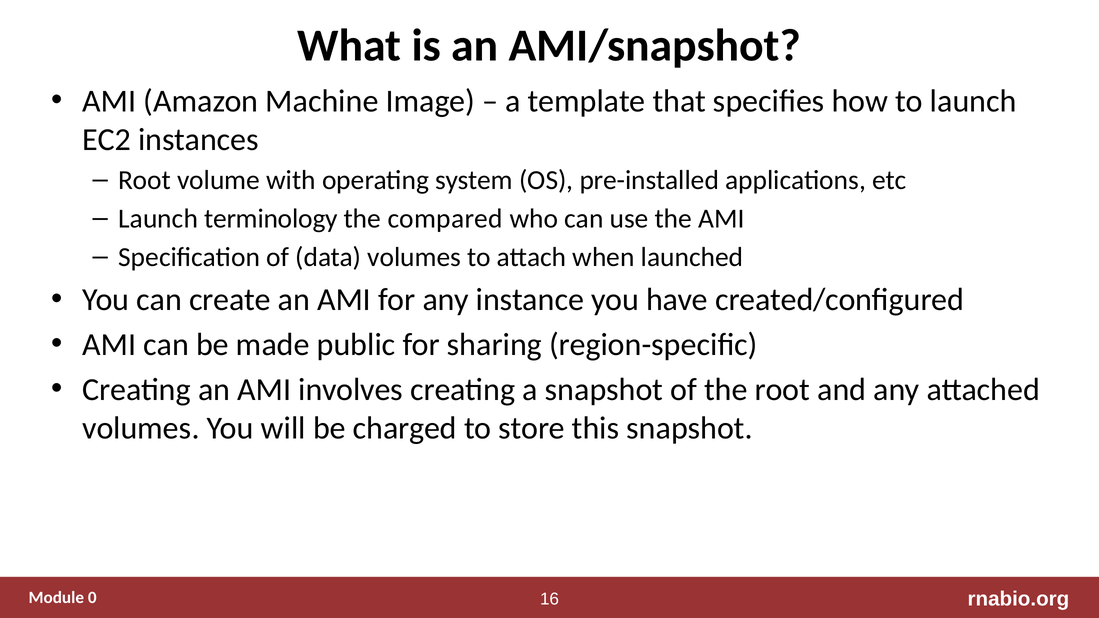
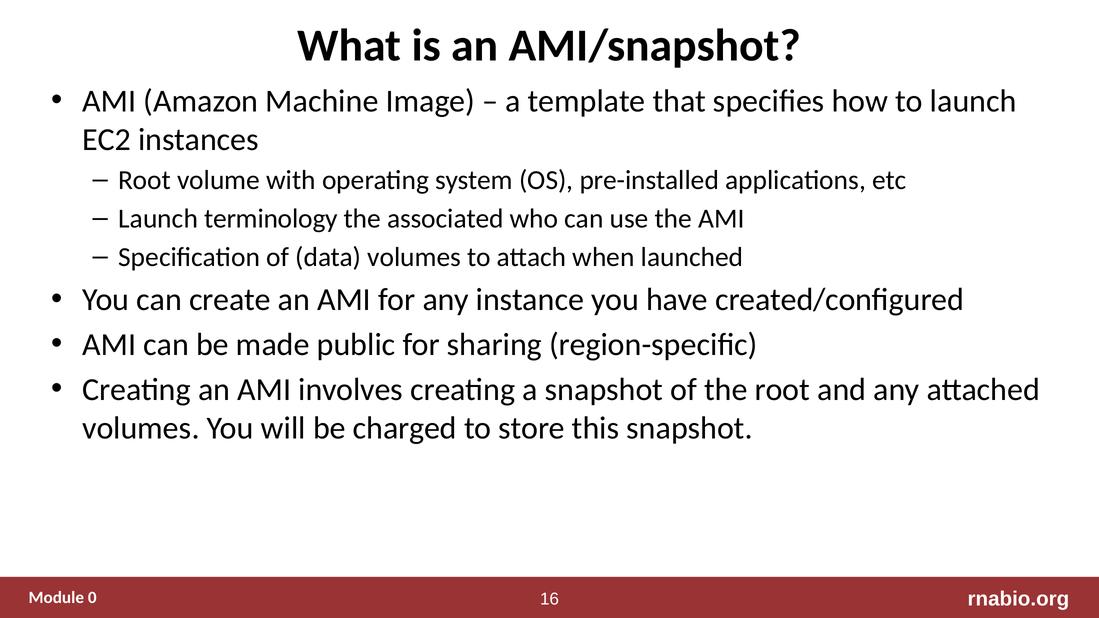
compared: compared -> associated
